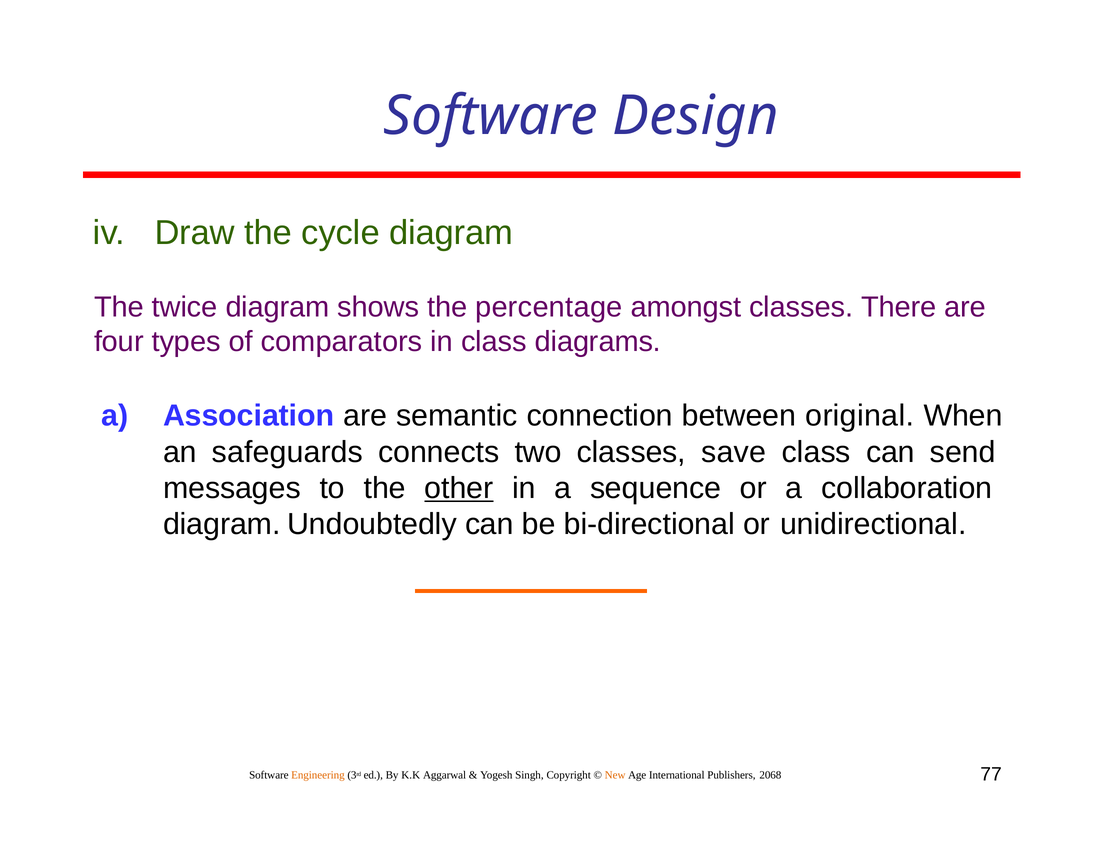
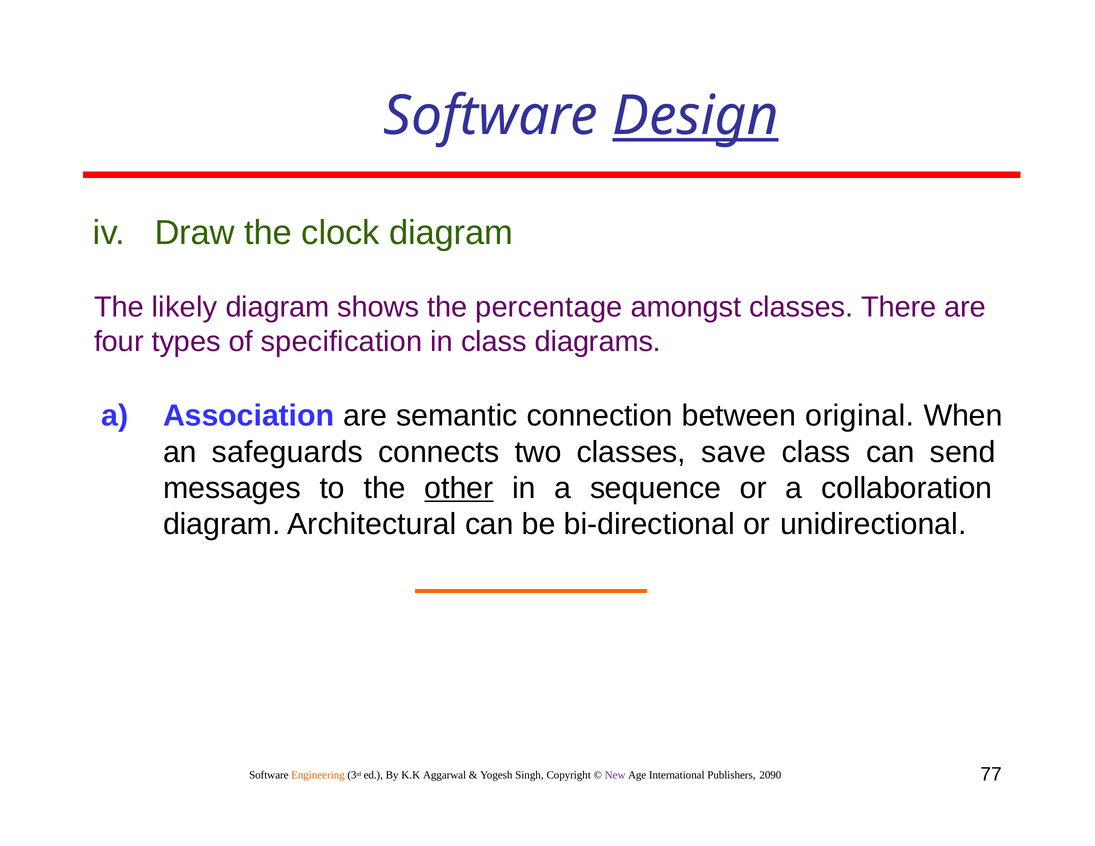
Design underline: none -> present
cycle: cycle -> clock
twice: twice -> likely
comparators: comparators -> specification
Undoubtedly: Undoubtedly -> Architectural
New colour: orange -> purple
2068: 2068 -> 2090
